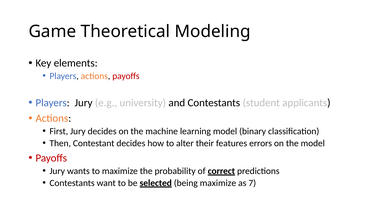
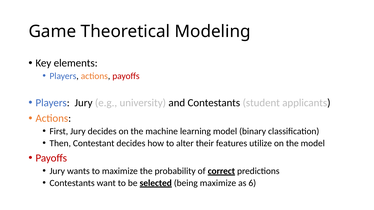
errors: errors -> utilize
7: 7 -> 6
